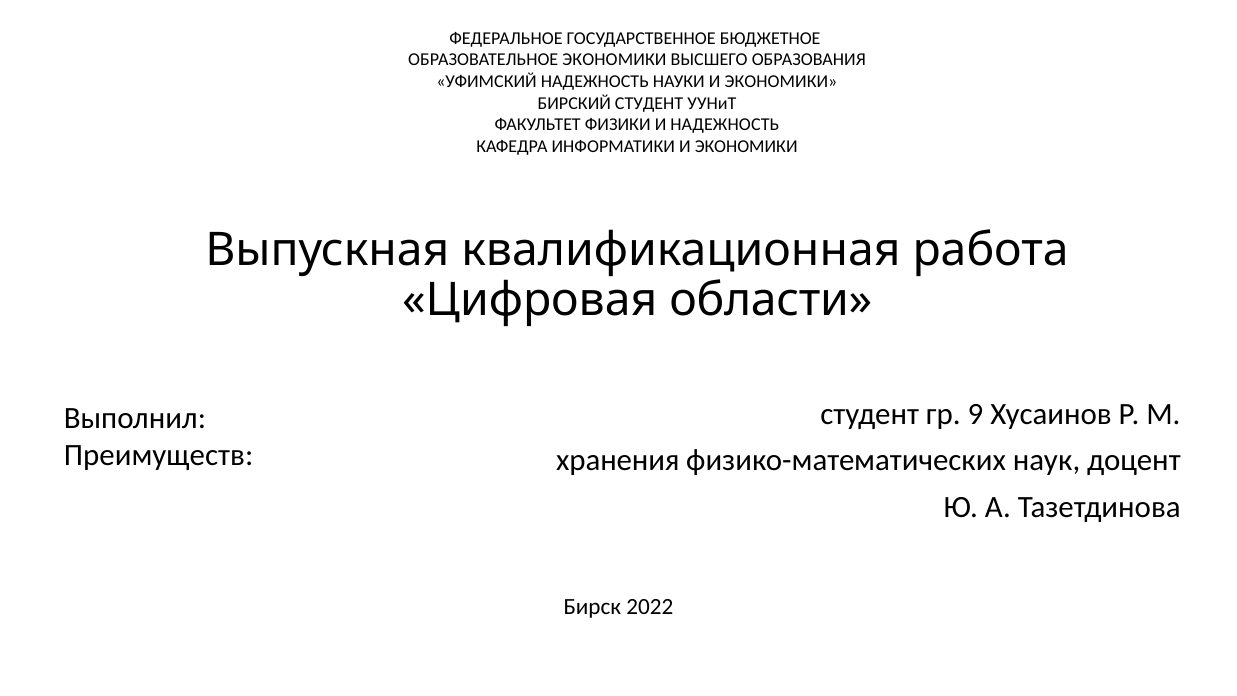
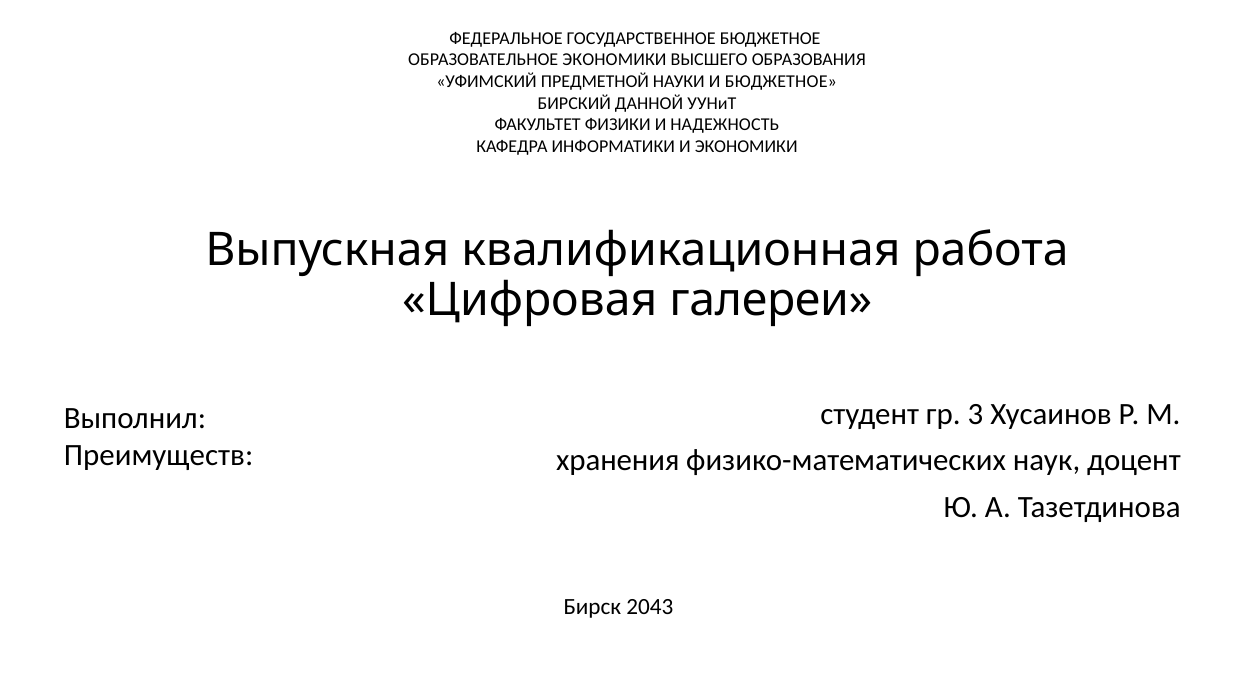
УФИМСКИЙ НАДЕЖНОСТЬ: НАДЕЖНОСТЬ -> ПРЕДМЕТНОЙ
НАУКИ И ЭКОНОМИКИ: ЭКОНОМИКИ -> БЮДЖЕТНОЕ
БИРСКИЙ СТУДЕНТ: СТУДЕНТ -> ДАННОЙ
области: области -> галереи
9: 9 -> 3
2022: 2022 -> 2043
